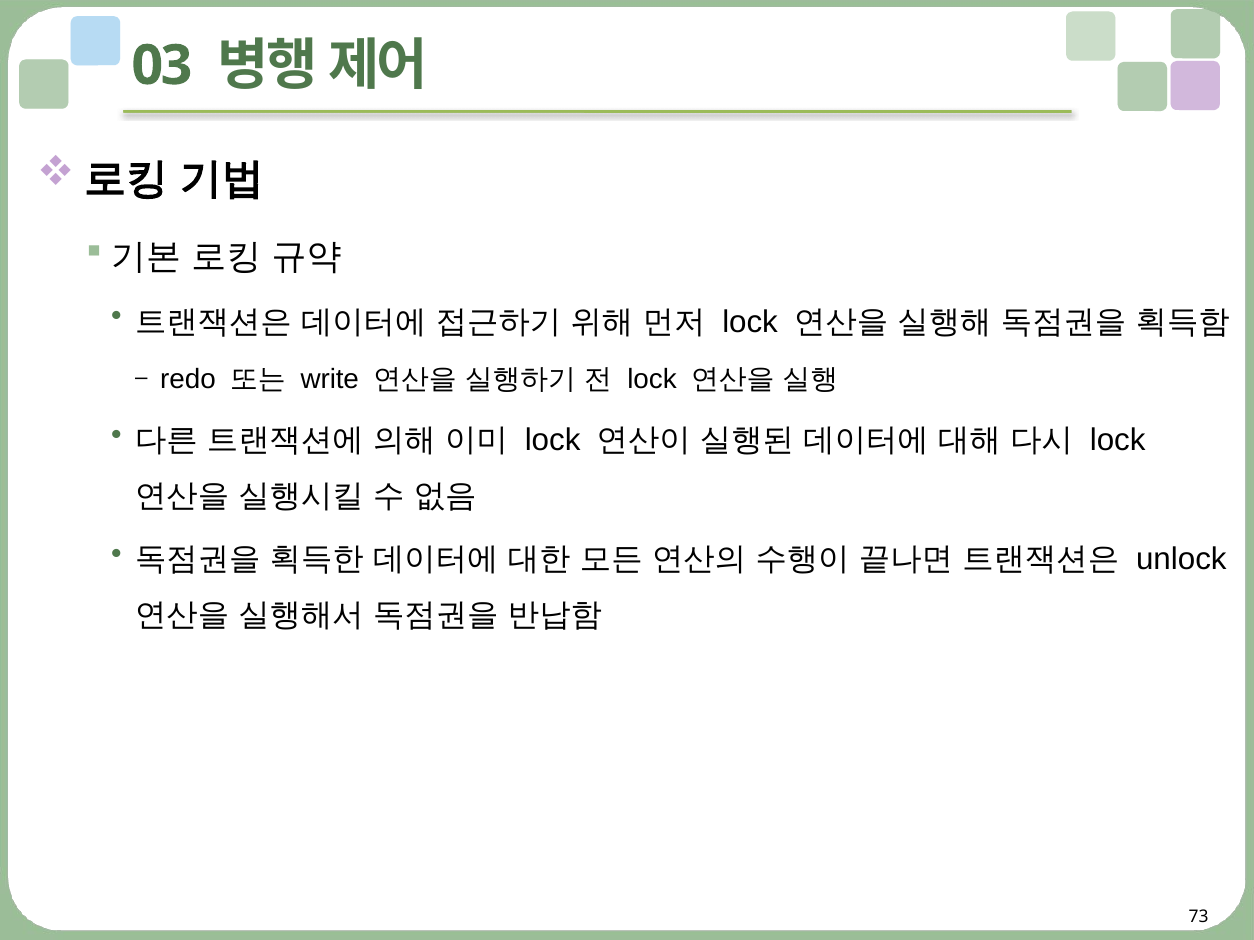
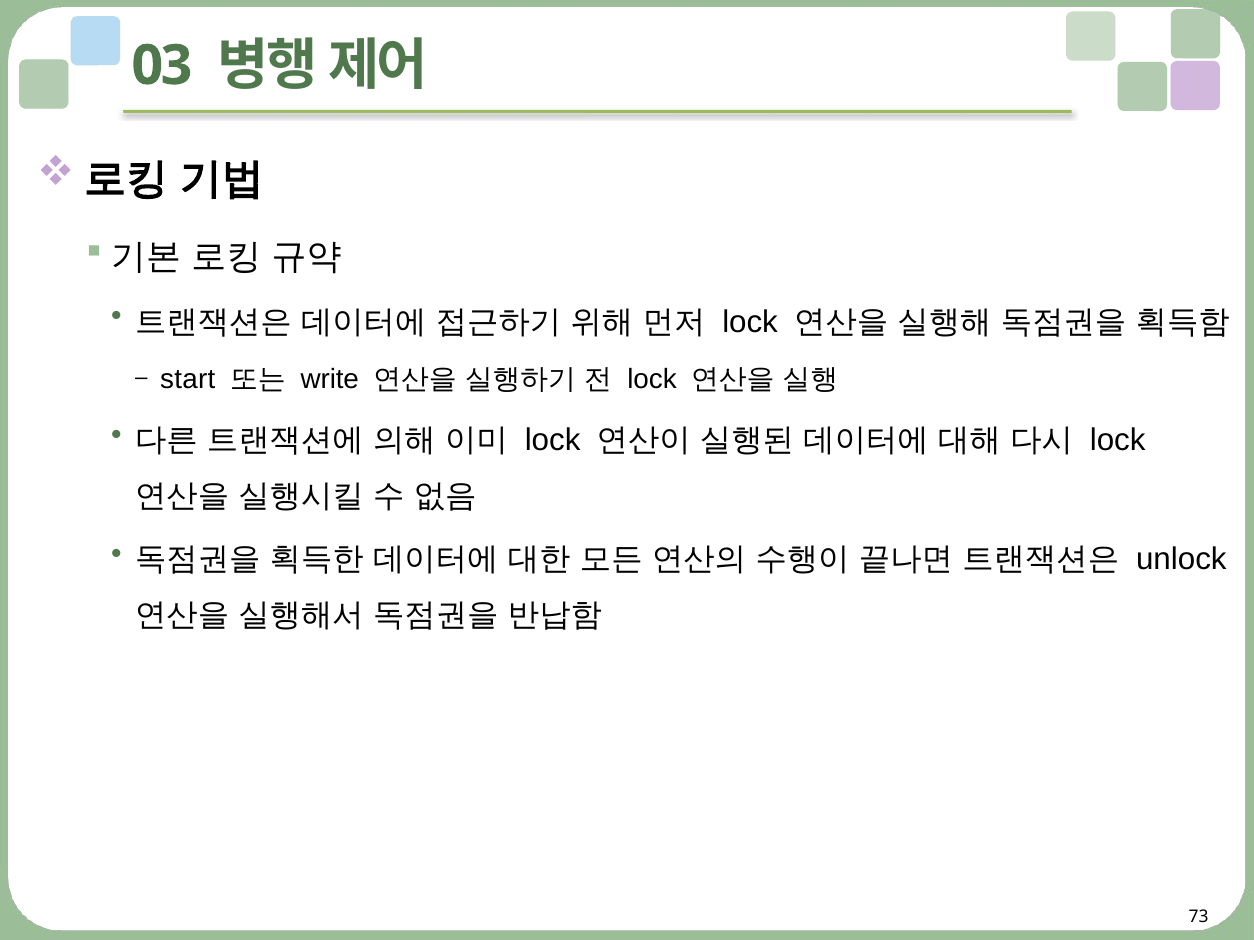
redo: redo -> start
